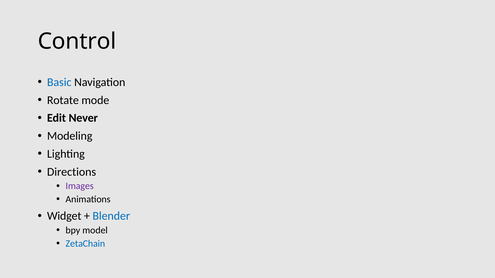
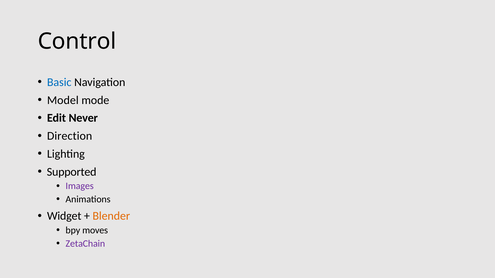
Rotate: Rotate -> Model
Modeling: Modeling -> Direction
Directions: Directions -> Supported
Blender colour: blue -> orange
model: model -> moves
ZetaChain colour: blue -> purple
